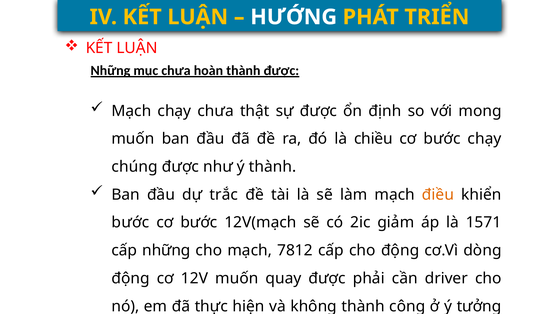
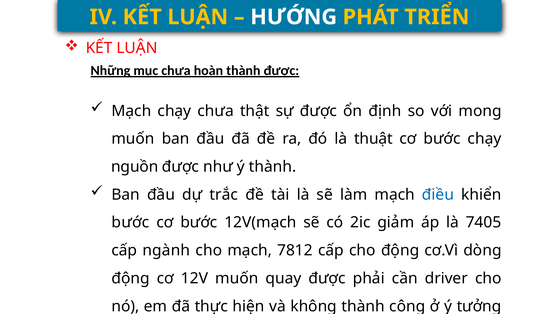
chiều: chiều -> thuật
chúng: chúng -> nguồn
điều colour: orange -> blue
1571: 1571 -> 7405
cấp những: những -> ngành
